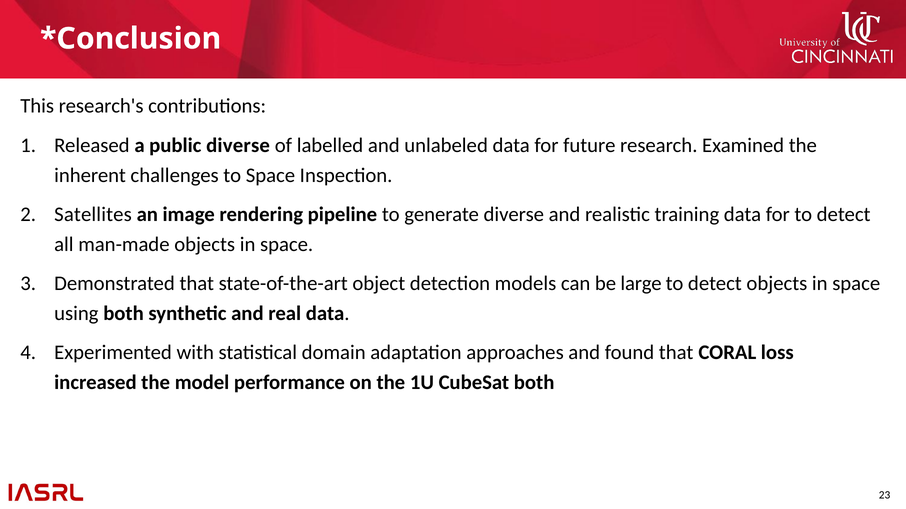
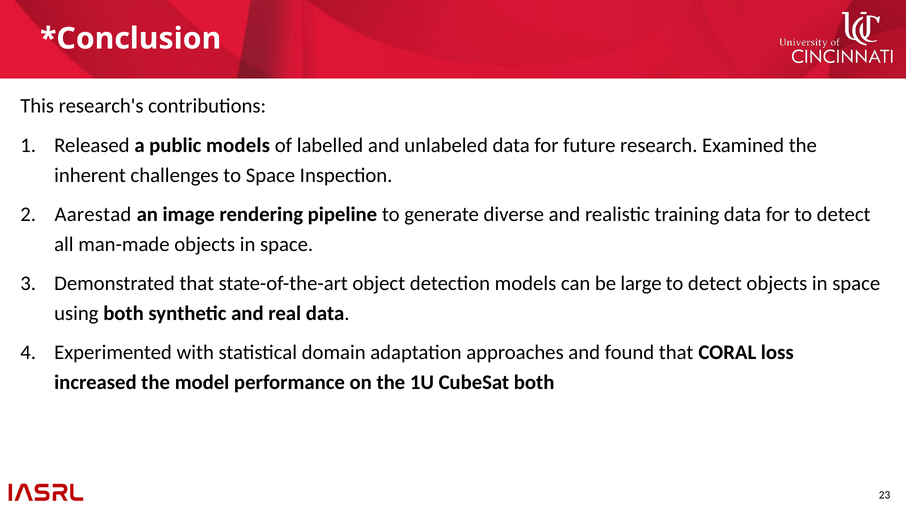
public diverse: diverse -> models
Satellites: Satellites -> Aarestad
